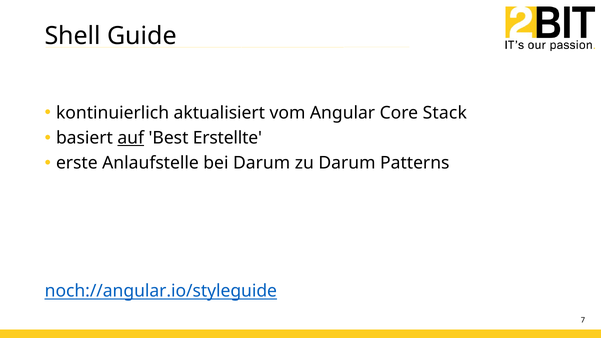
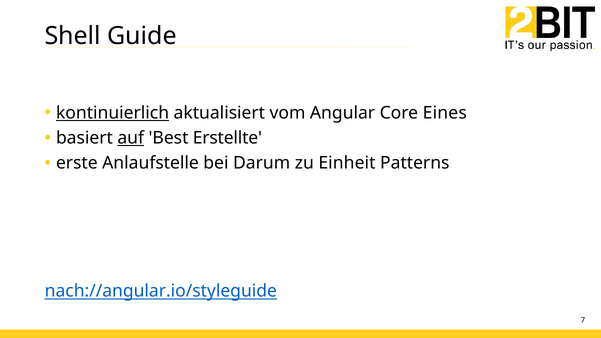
kontinuierlich underline: none -> present
Stack: Stack -> Eines
zu Darum: Darum -> Einheit
noch://angular.io/styleguide: noch://angular.io/styleguide -> nach://angular.io/styleguide
